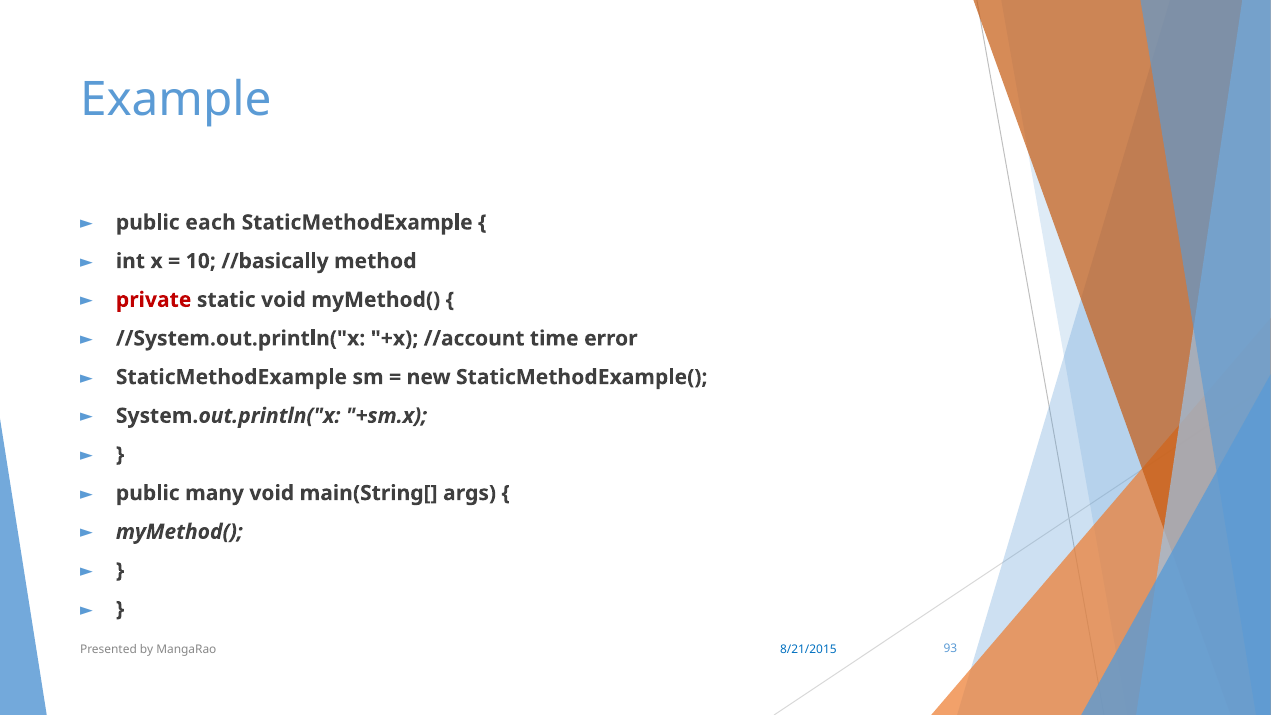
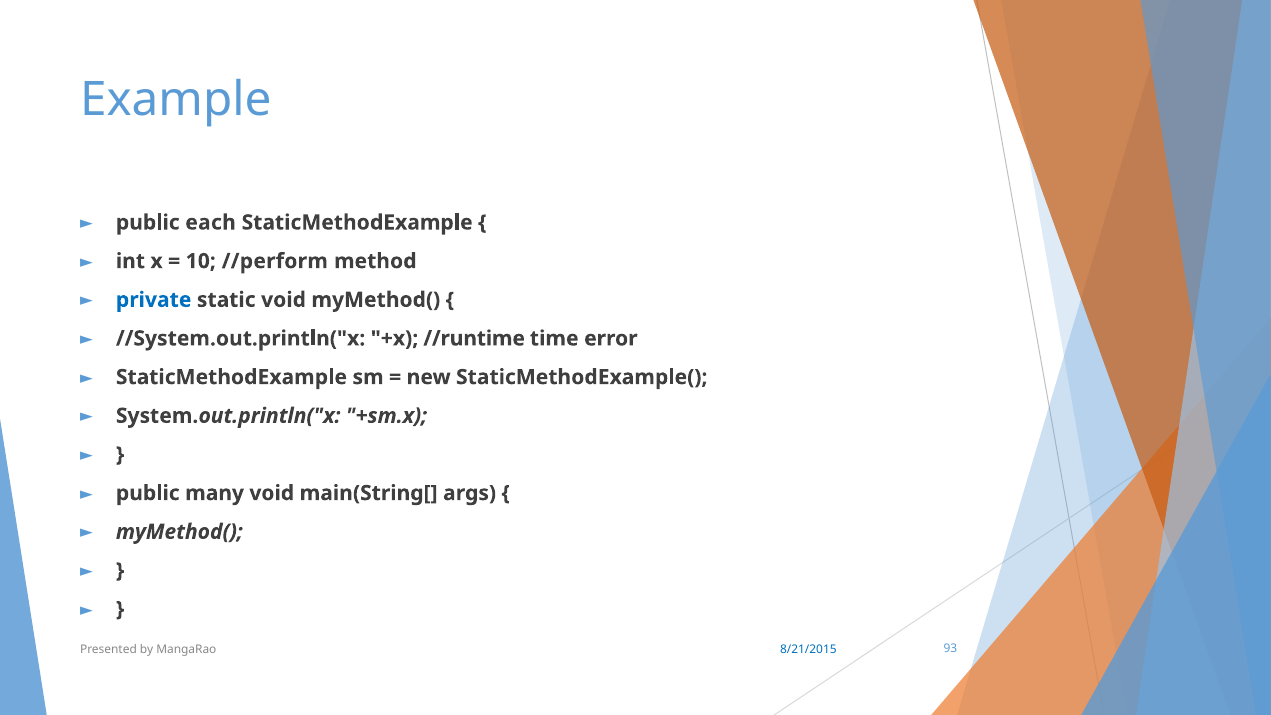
//basically: //basically -> //perform
private colour: red -> blue
//account: //account -> //runtime
